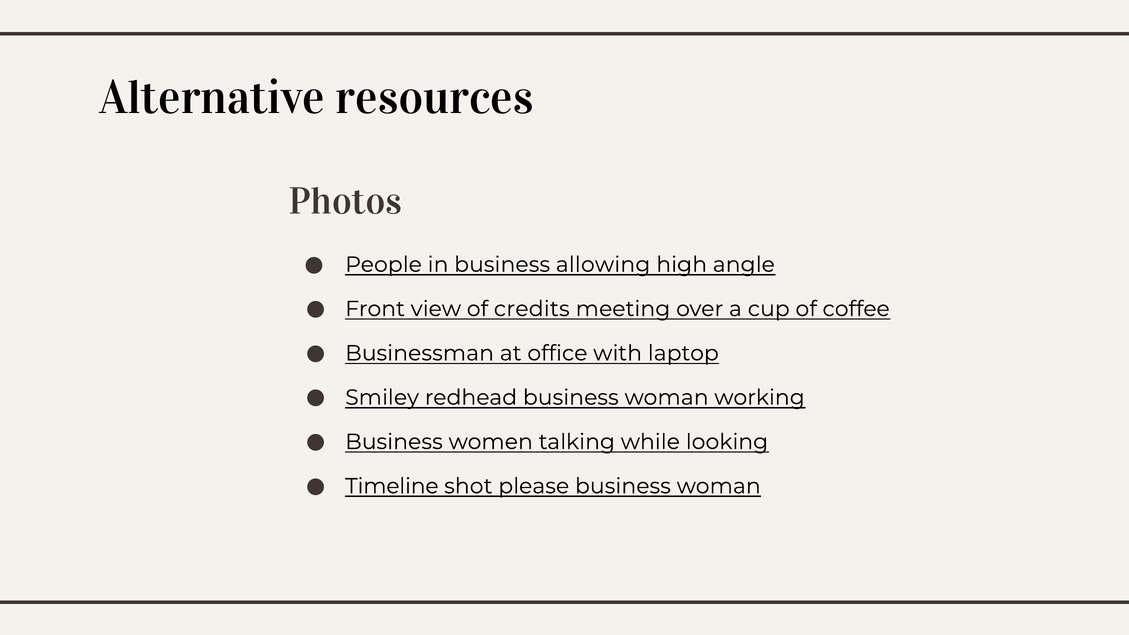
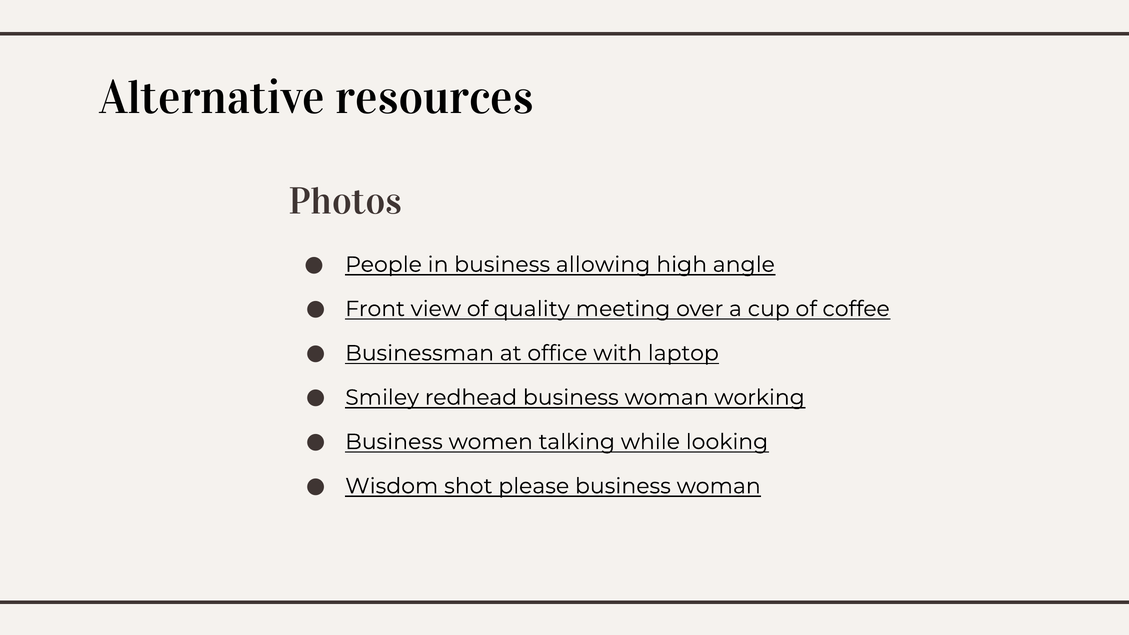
credits: credits -> quality
Timeline: Timeline -> Wisdom
